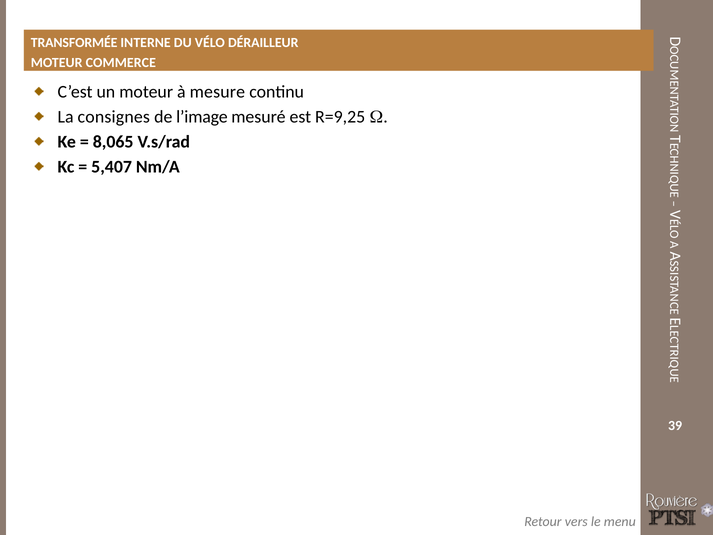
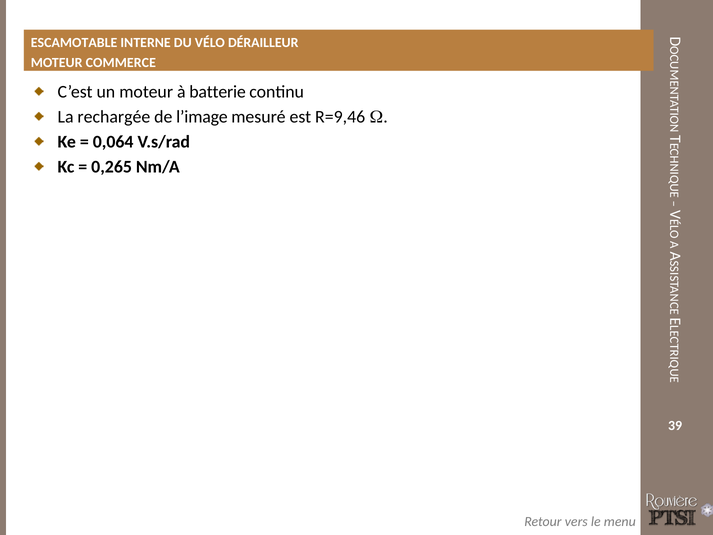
TRANSFORMÉE: TRANSFORMÉE -> ESCAMOTABLE
mesure: mesure -> batterie
consignes: consignes -> rechargée
R=9,25: R=9,25 -> R=9,46
8,065: 8,065 -> 0,064
5,407: 5,407 -> 0,265
